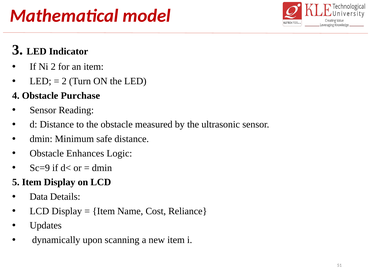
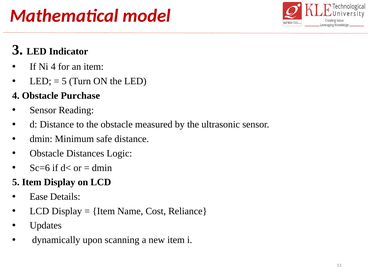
Ni 2: 2 -> 4
2 at (64, 81): 2 -> 5
Enhances: Enhances -> Distances
Sc=9: Sc=9 -> Sc=6
Data: Data -> Ease
